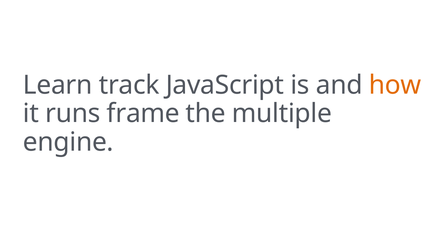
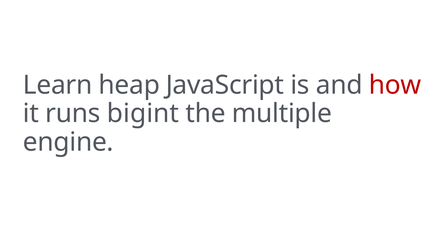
track: track -> heap
how colour: orange -> red
frame: frame -> bigint
